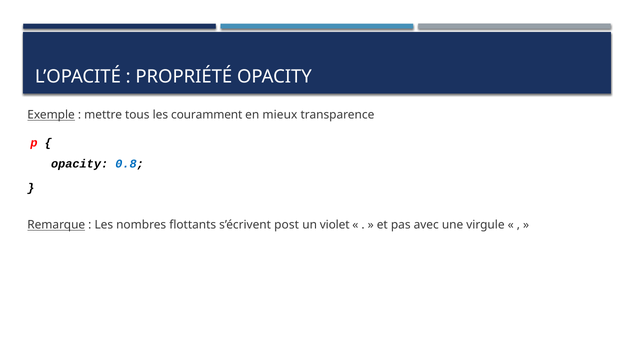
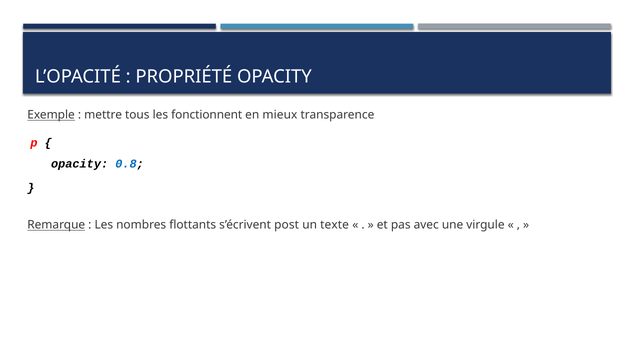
couramment: couramment -> fonctionnent
violet: violet -> texte
